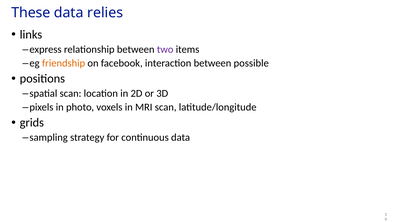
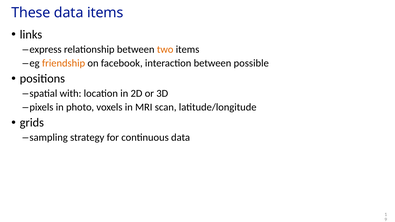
data relies: relies -> items
two colour: purple -> orange
spatial scan: scan -> with
